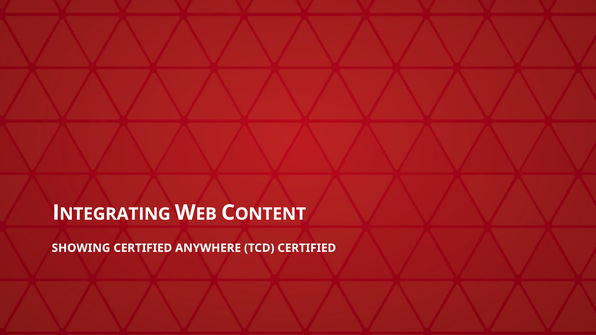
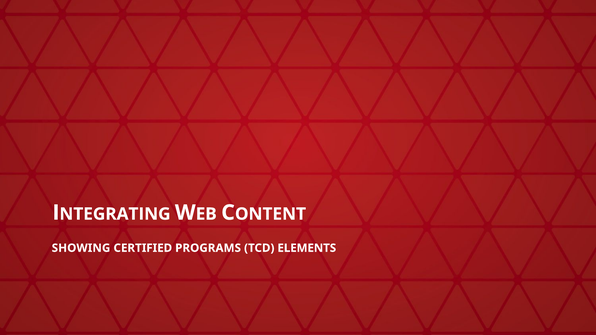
ANYWHERE: ANYWHERE -> PROGRAMS
TCD CERTIFIED: CERTIFIED -> ELEMENTS
